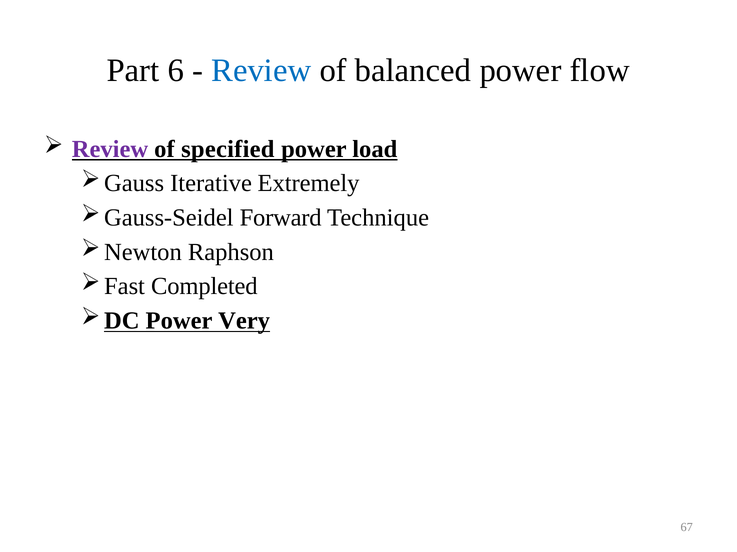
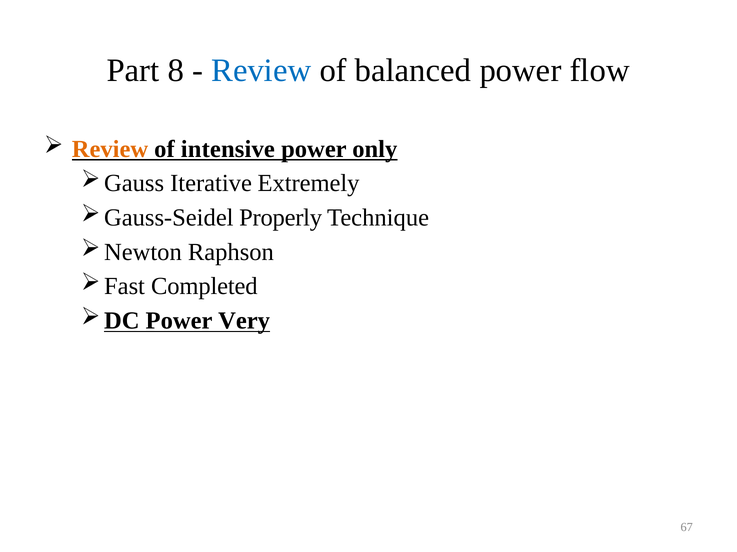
6: 6 -> 8
Review at (110, 149) colour: purple -> orange
specified: specified -> intensive
load: load -> only
Forward: Forward -> Properly
